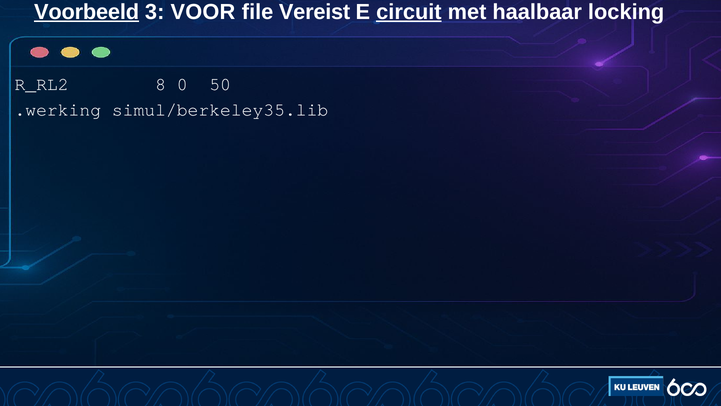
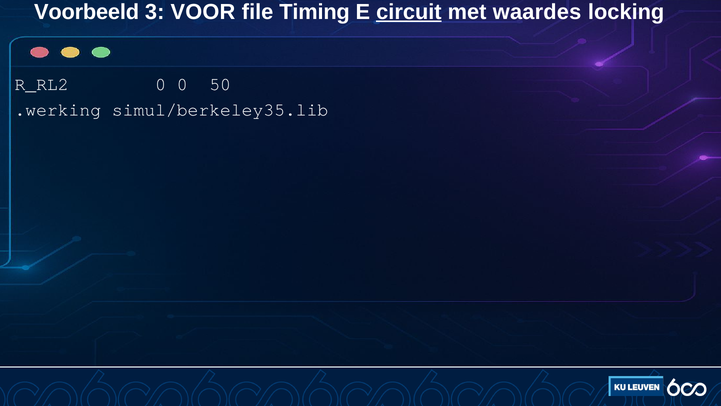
Voorbeeld underline: present -> none
Vereist: Vereist -> Timing
haalbaar: haalbaar -> waardes
R_RL2 8: 8 -> 0
